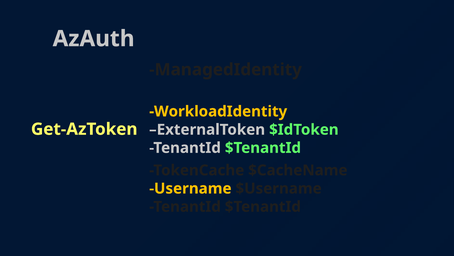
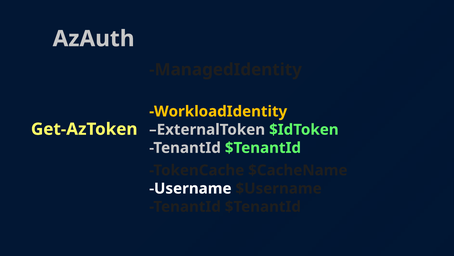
Username colour: yellow -> white
